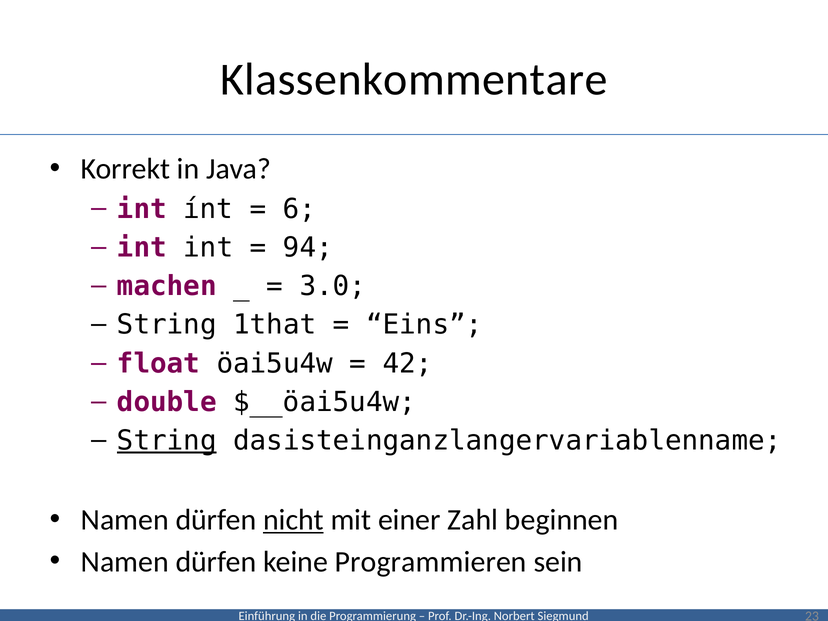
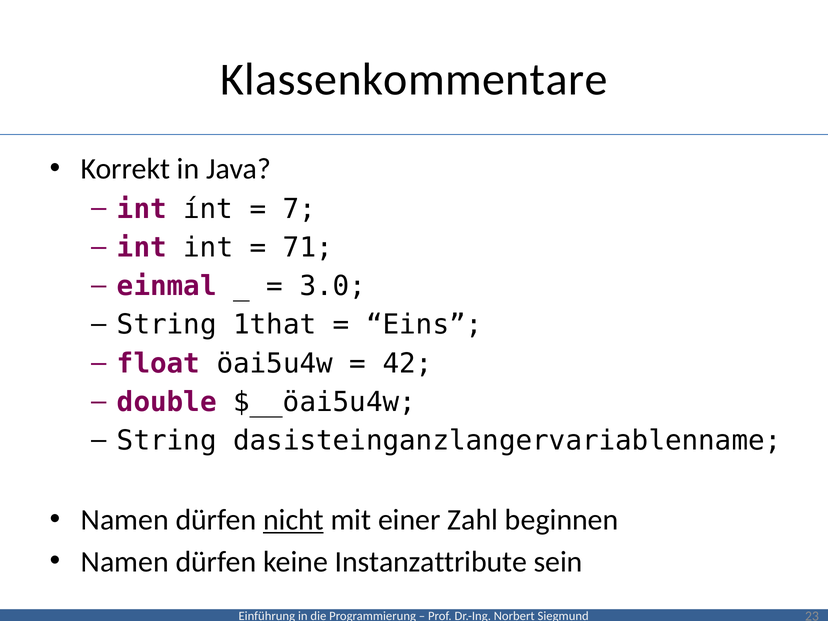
6: 6 -> 7
94: 94 -> 71
machen: machen -> einmal
String at (167, 441) underline: present -> none
Programmieren: Programmieren -> Instanzattribute
